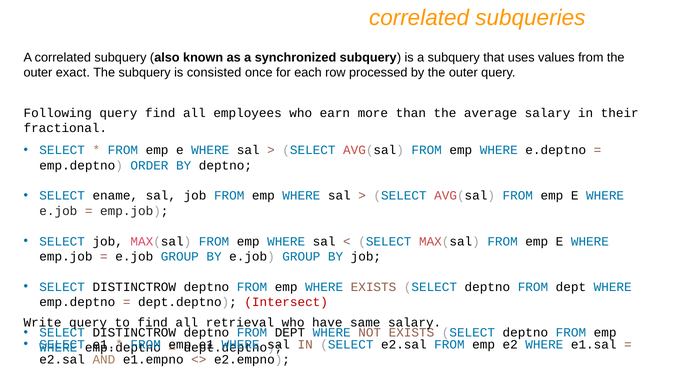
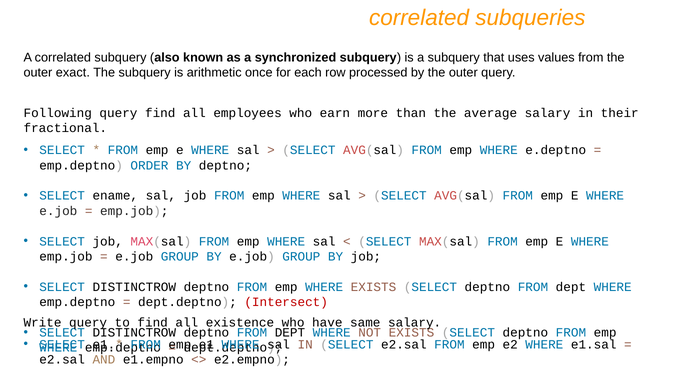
consisted: consisted -> arithmetic
retrieval: retrieval -> existence
